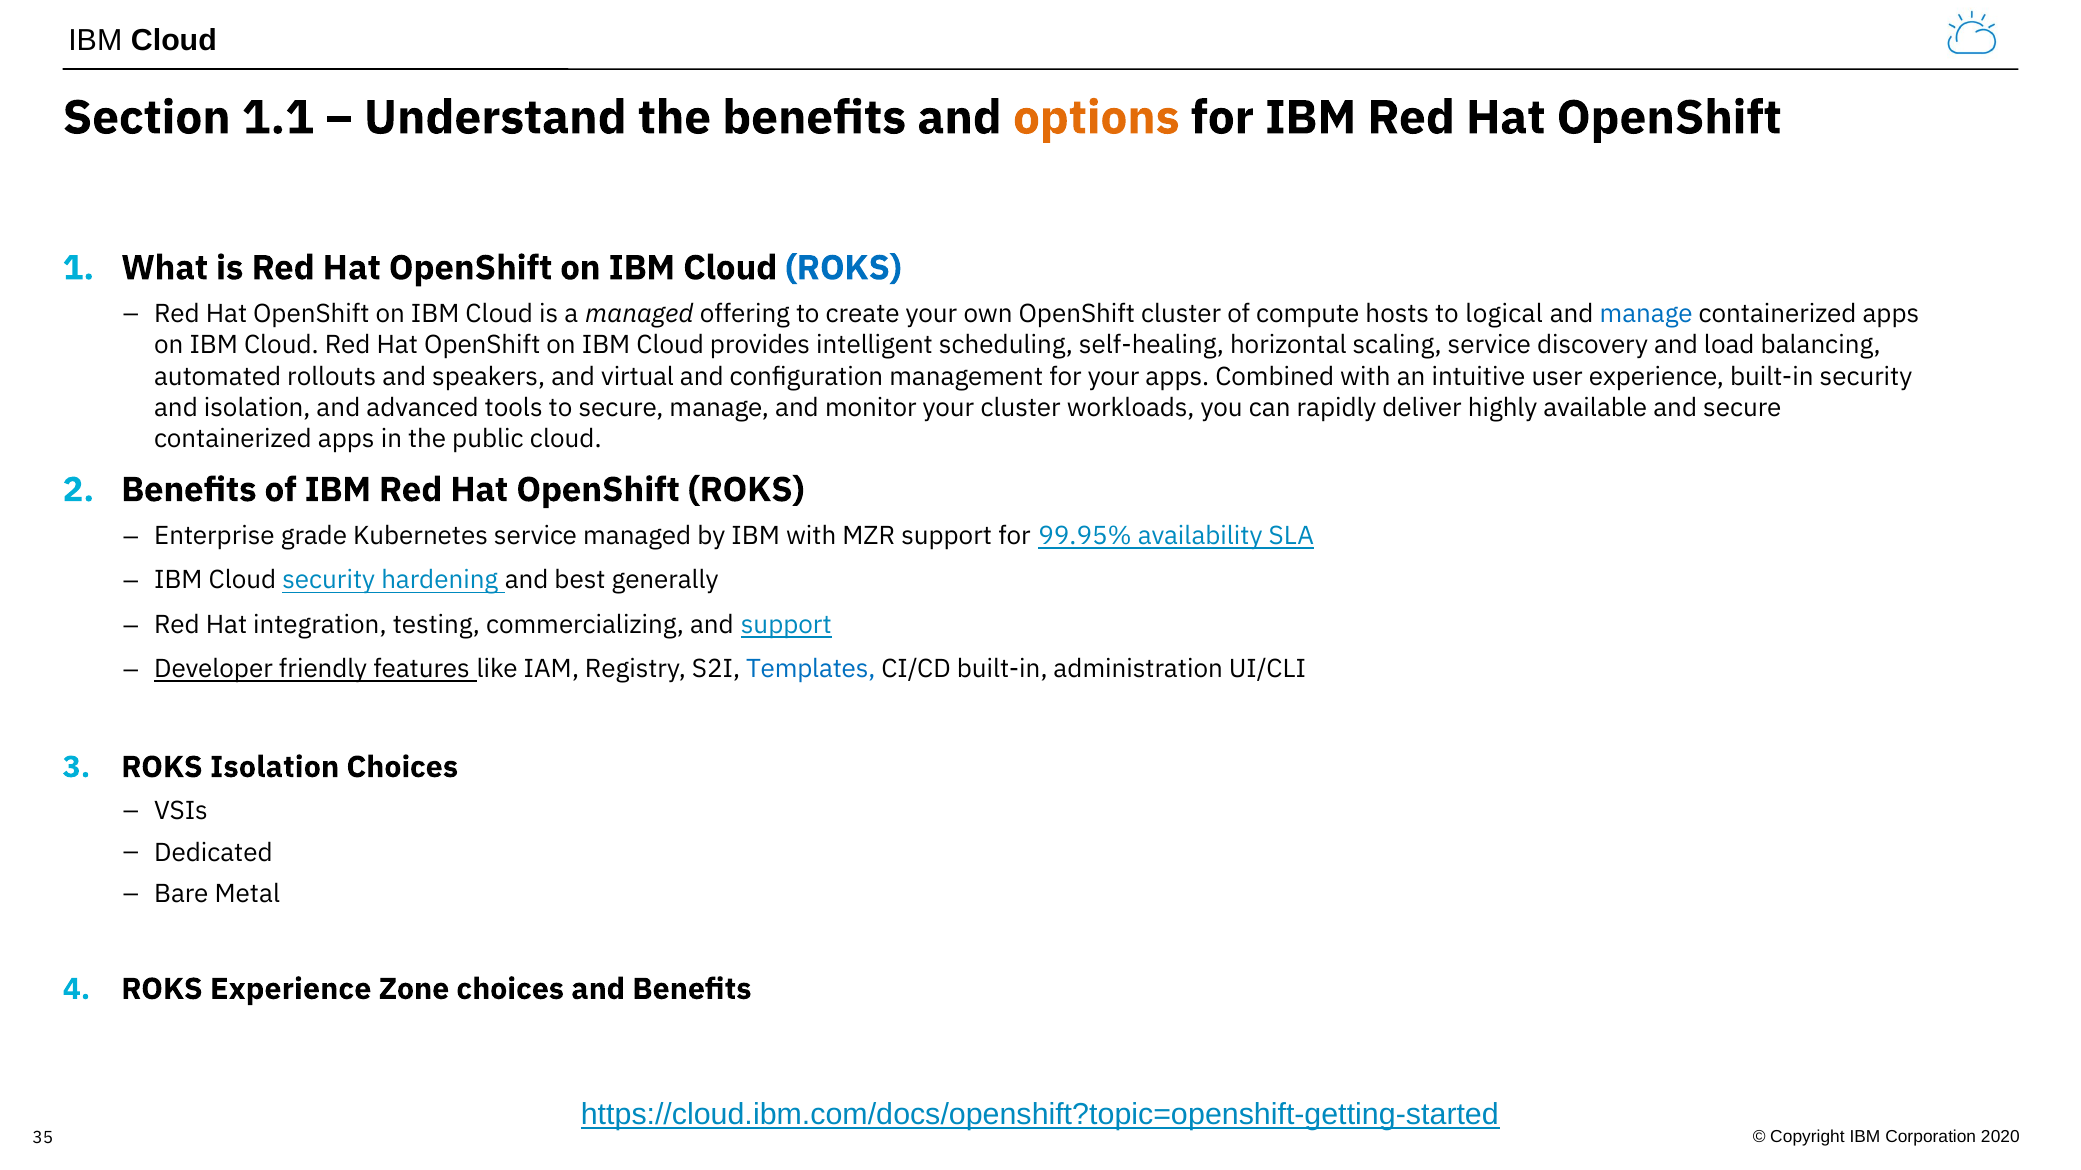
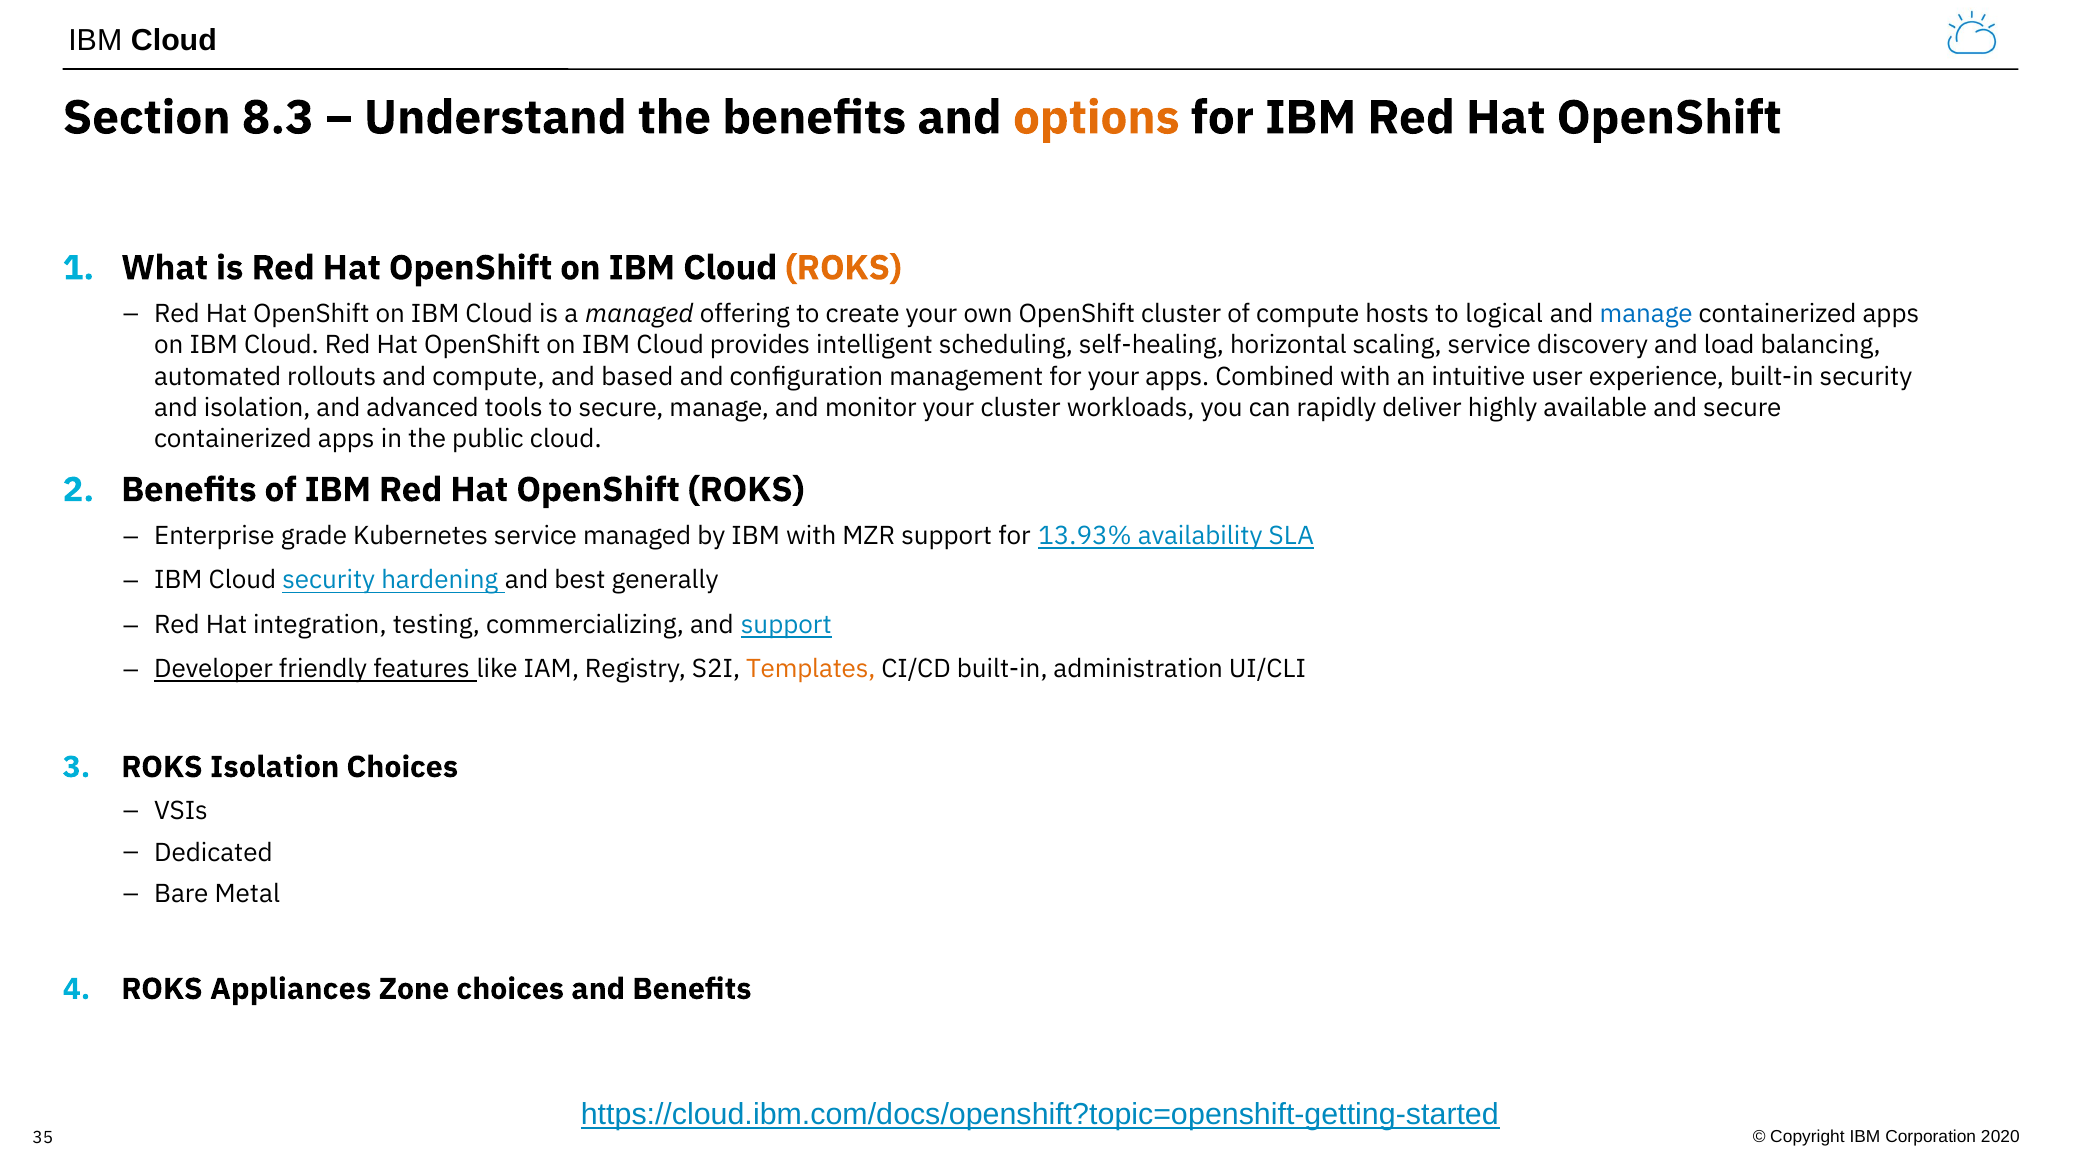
1.1: 1.1 -> 8.3
ROKS at (843, 268) colour: blue -> orange
and speakers: speakers -> compute
virtual: virtual -> based
99.95%: 99.95% -> 13.93%
Templates colour: blue -> orange
ROKS Experience: Experience -> Appliances
